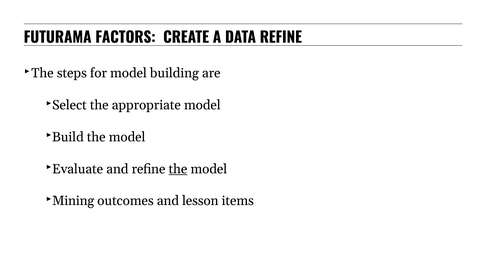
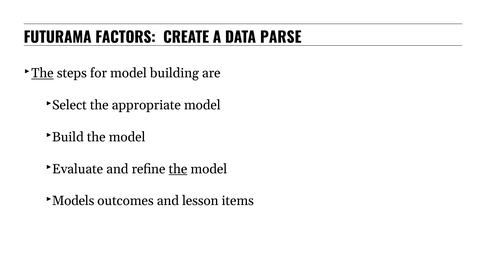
DATA REFINE: REFINE -> PARSE
The at (42, 73) underline: none -> present
Mining: Mining -> Models
